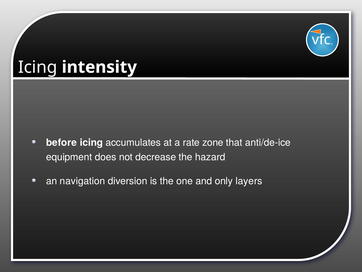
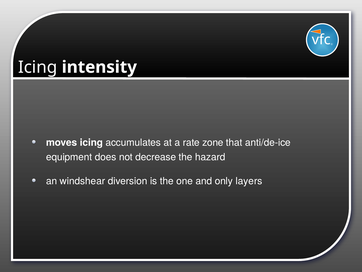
before: before -> moves
navigation: navigation -> windshear
